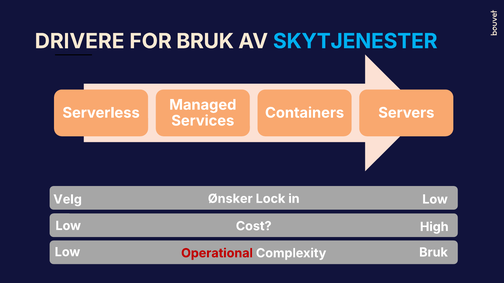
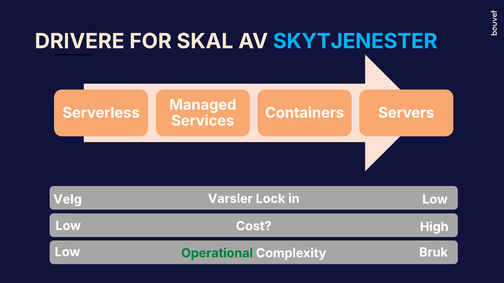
FOR BRUK: BRUK -> SKAL
Ønsker: Ønsker -> Varsler
Operational colour: red -> green
